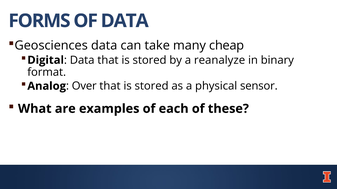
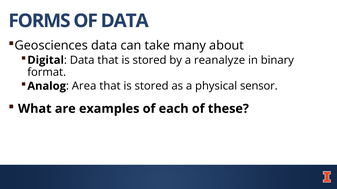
cheap: cheap -> about
Over: Over -> Area
